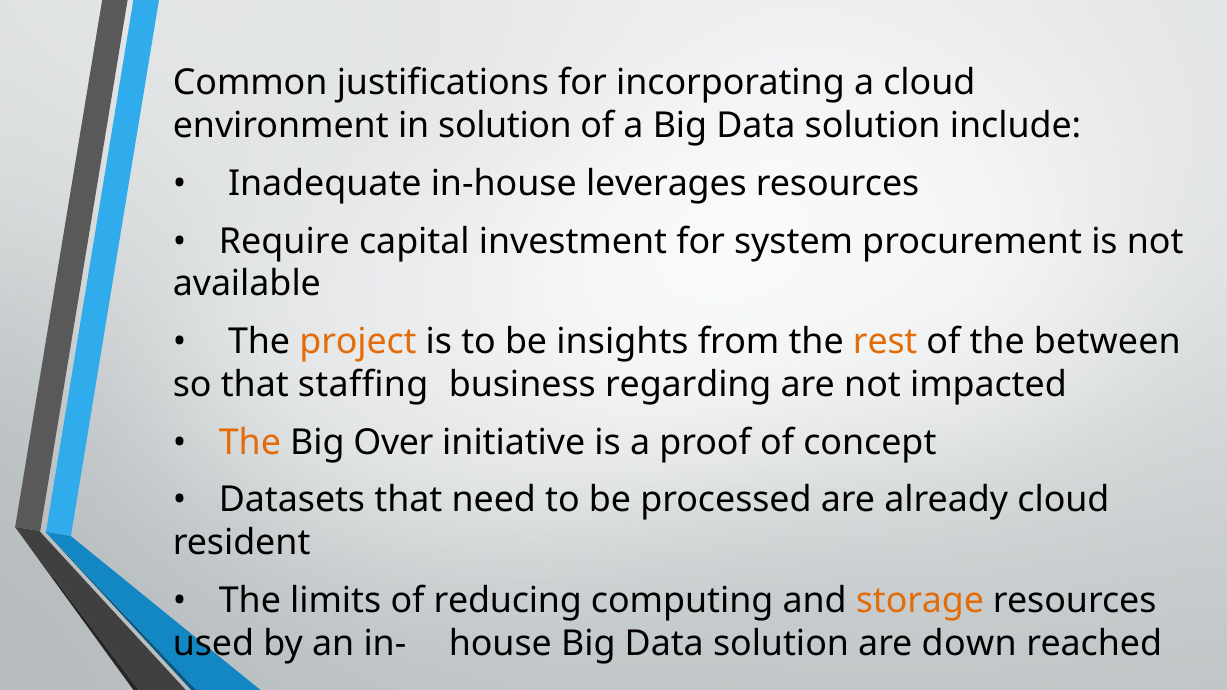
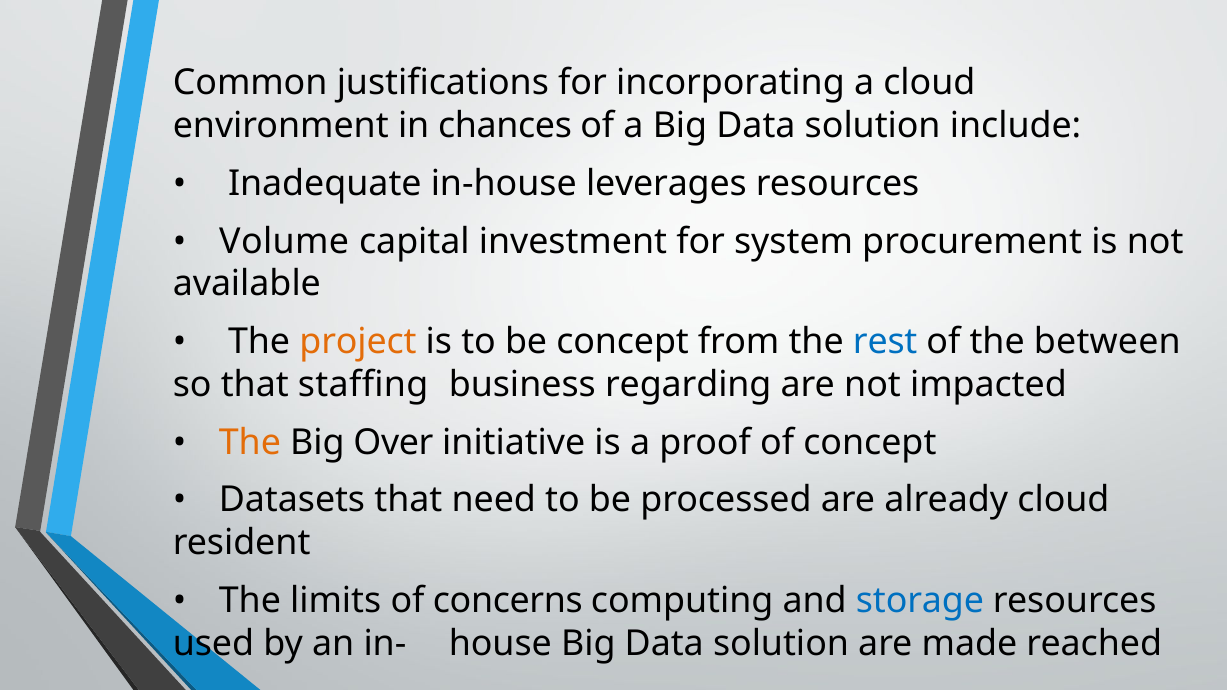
in solution: solution -> chances
Require: Require -> Volume
be insights: insights -> concept
rest colour: orange -> blue
reducing: reducing -> concerns
storage colour: orange -> blue
down: down -> made
